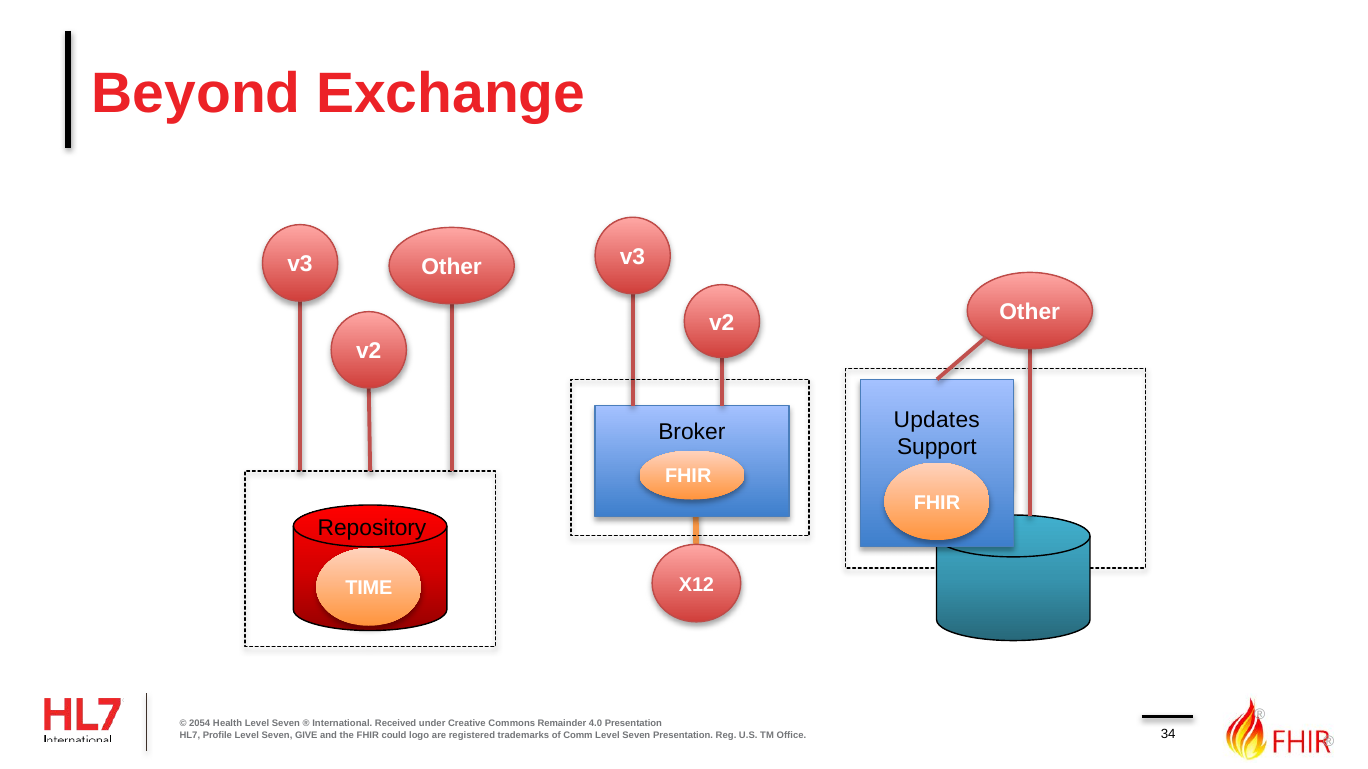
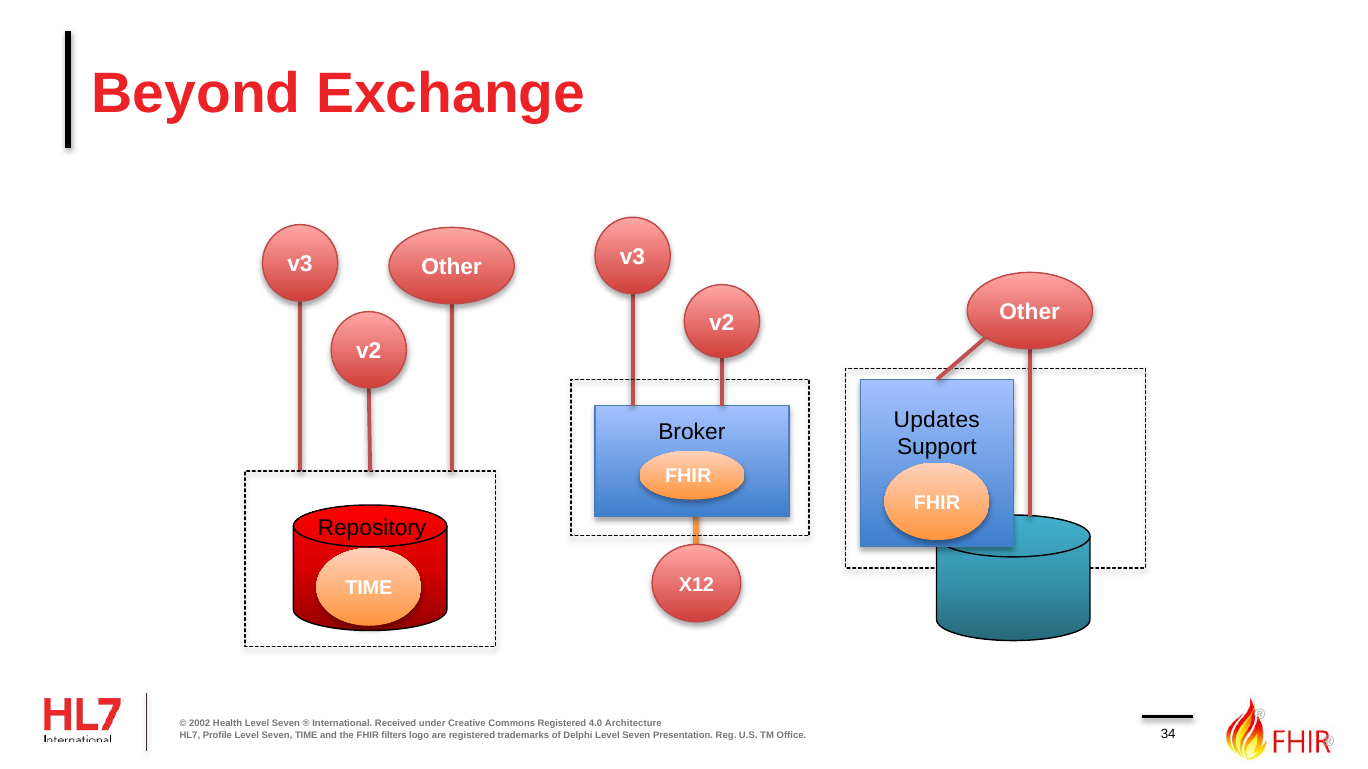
2054: 2054 -> 2002
Commons Remainder: Remainder -> Registered
4.0 Presentation: Presentation -> Architecture
Seven GIVE: GIVE -> TIME
could: could -> filters
Comm: Comm -> Delphi
